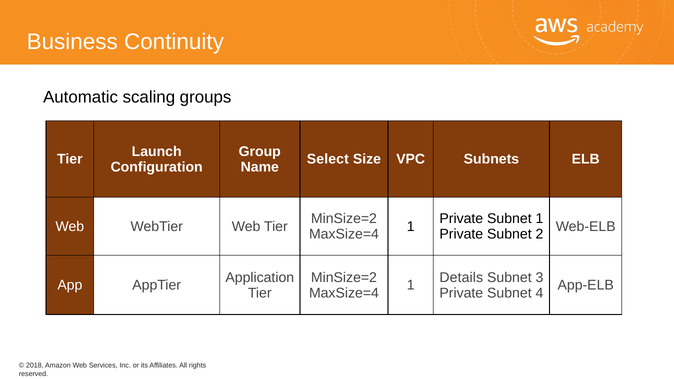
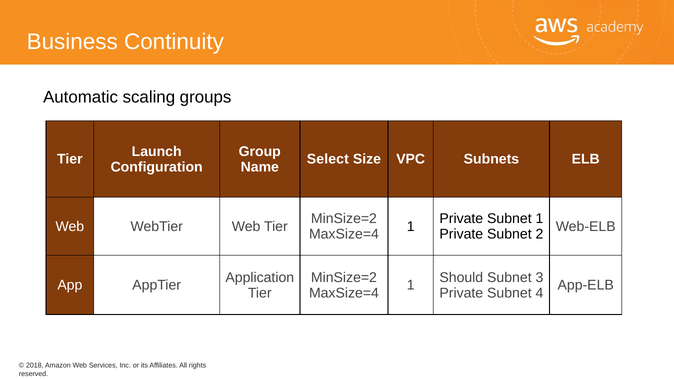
Details: Details -> Should
